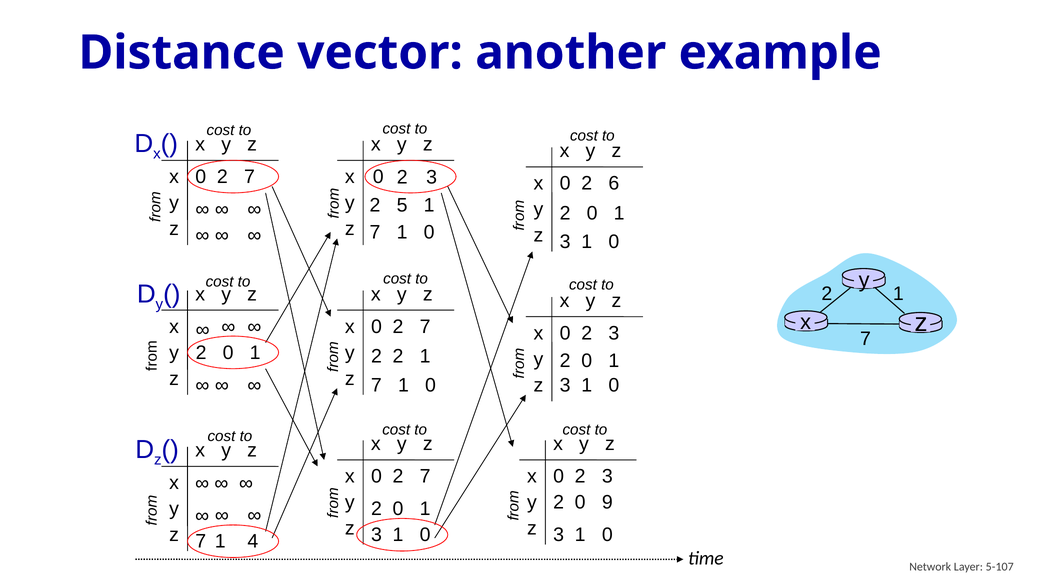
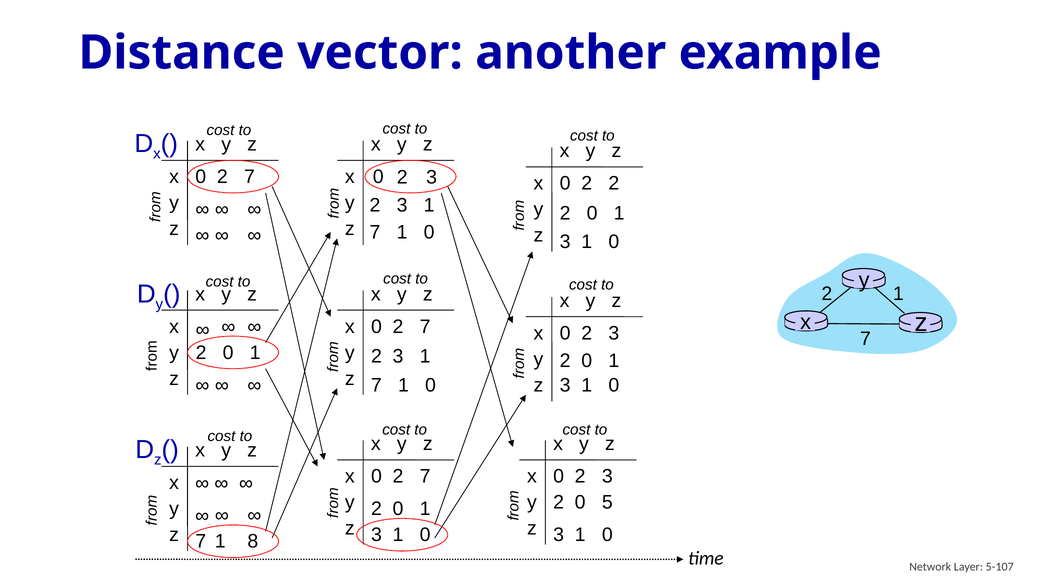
2 6: 6 -> 2
5 at (402, 205): 5 -> 3
2 at (398, 356): 2 -> 3
9: 9 -> 5
4: 4 -> 8
